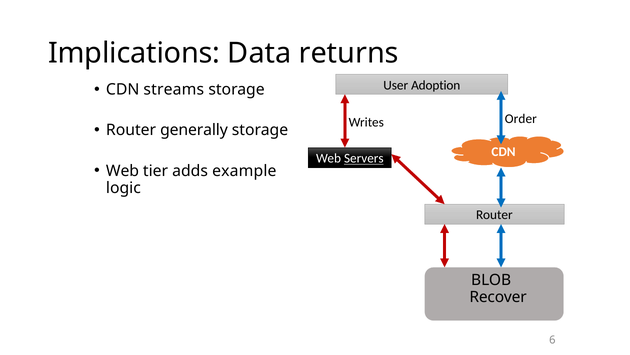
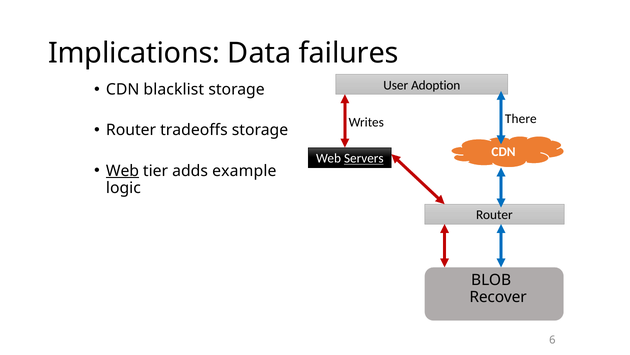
returns: returns -> failures
streams: streams -> blacklist
Order: Order -> There
generally: generally -> tradeoffs
Web at (122, 171) underline: none -> present
